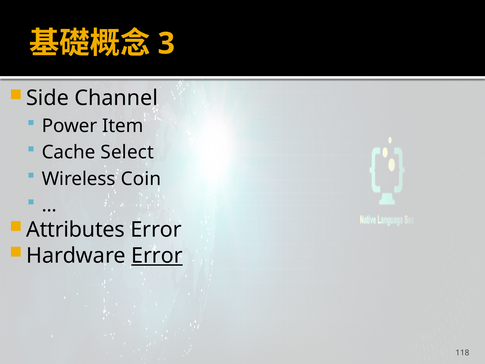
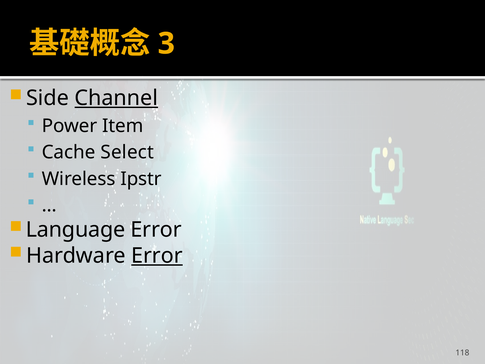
Channel underline: none -> present
Coin: Coin -> Ipstr
Attributes: Attributes -> Language
